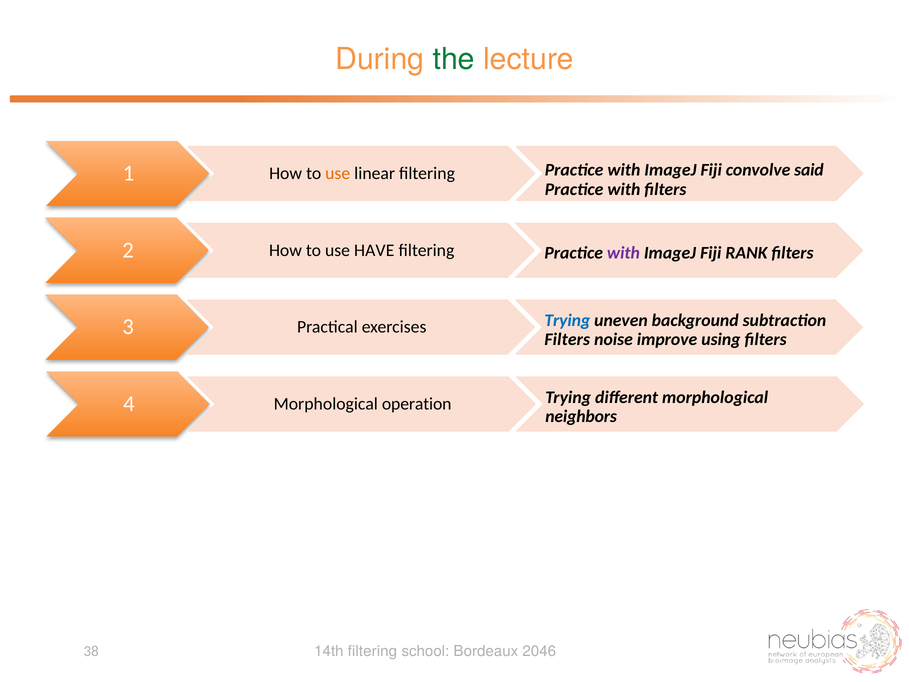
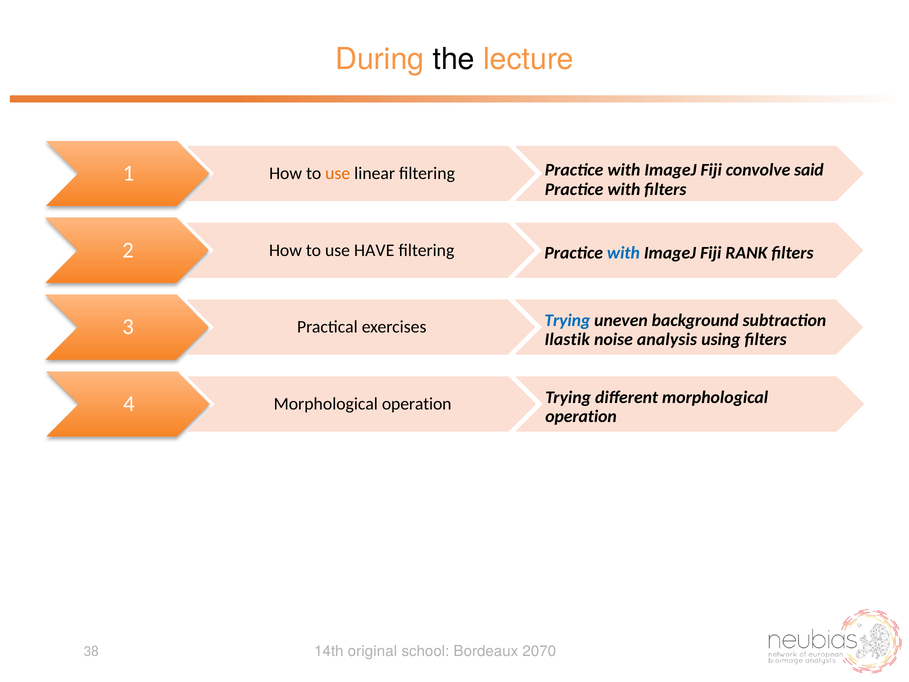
the colour: green -> black
with at (623, 253) colour: purple -> blue
Filters at (567, 339): Filters -> Ilastik
improve: improve -> analysis
neighbors at (581, 416): neighbors -> operation
14th filtering: filtering -> original
2046: 2046 -> 2070
